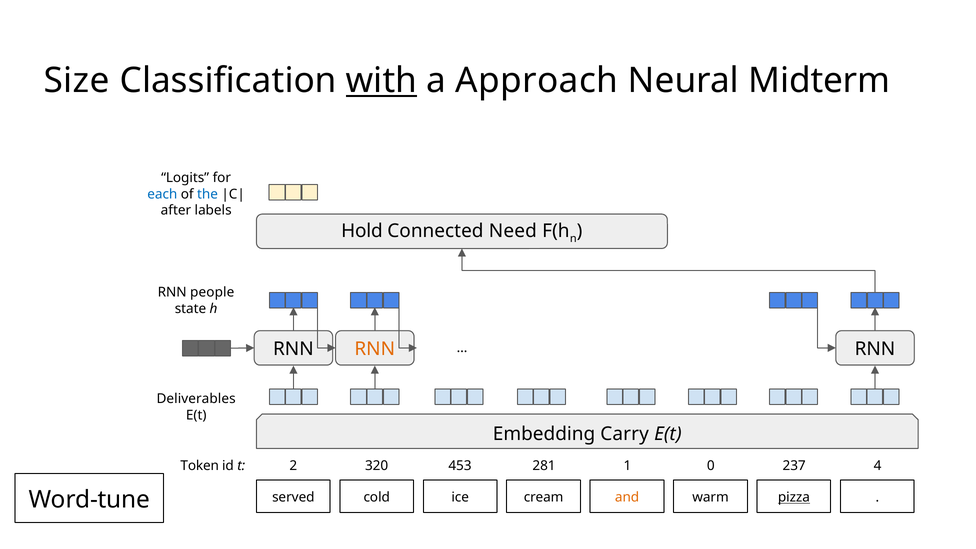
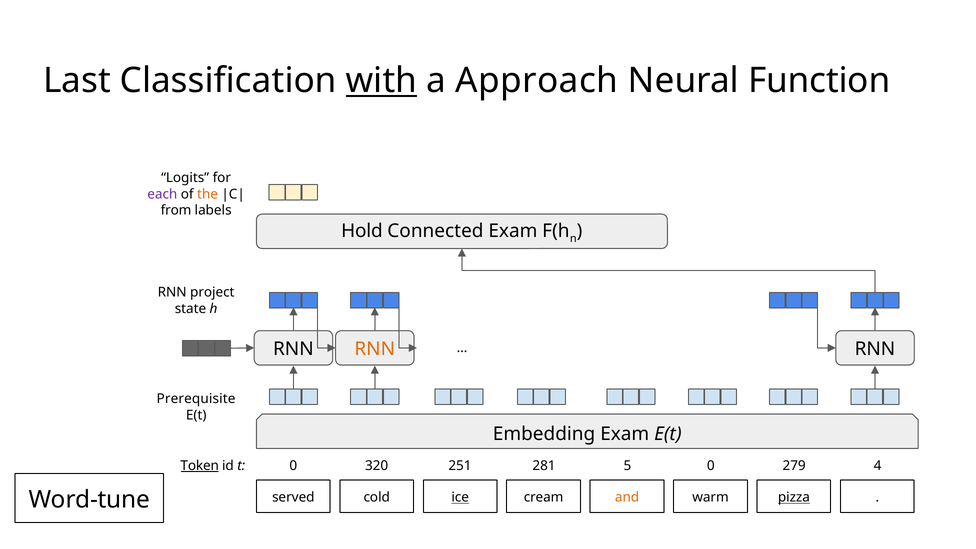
Size: Size -> Last
Midterm: Midterm -> Function
each colour: blue -> purple
the colour: blue -> orange
after: after -> from
Connected Need: Need -> Exam
people: people -> project
Deliverables: Deliverables -> Prerequisite
Embedding Carry: Carry -> Exam
Token underline: none -> present
t 2: 2 -> 0
453: 453 -> 251
1: 1 -> 5
237: 237 -> 279
ice underline: none -> present
